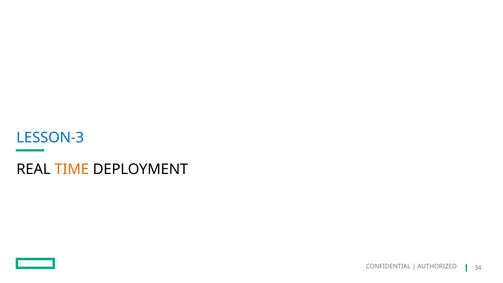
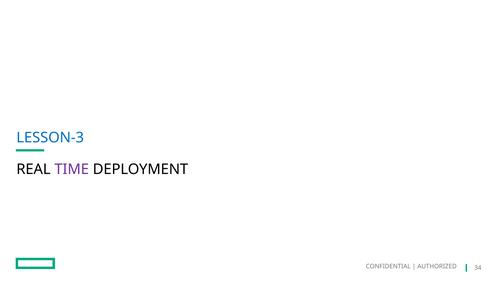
TIME colour: orange -> purple
